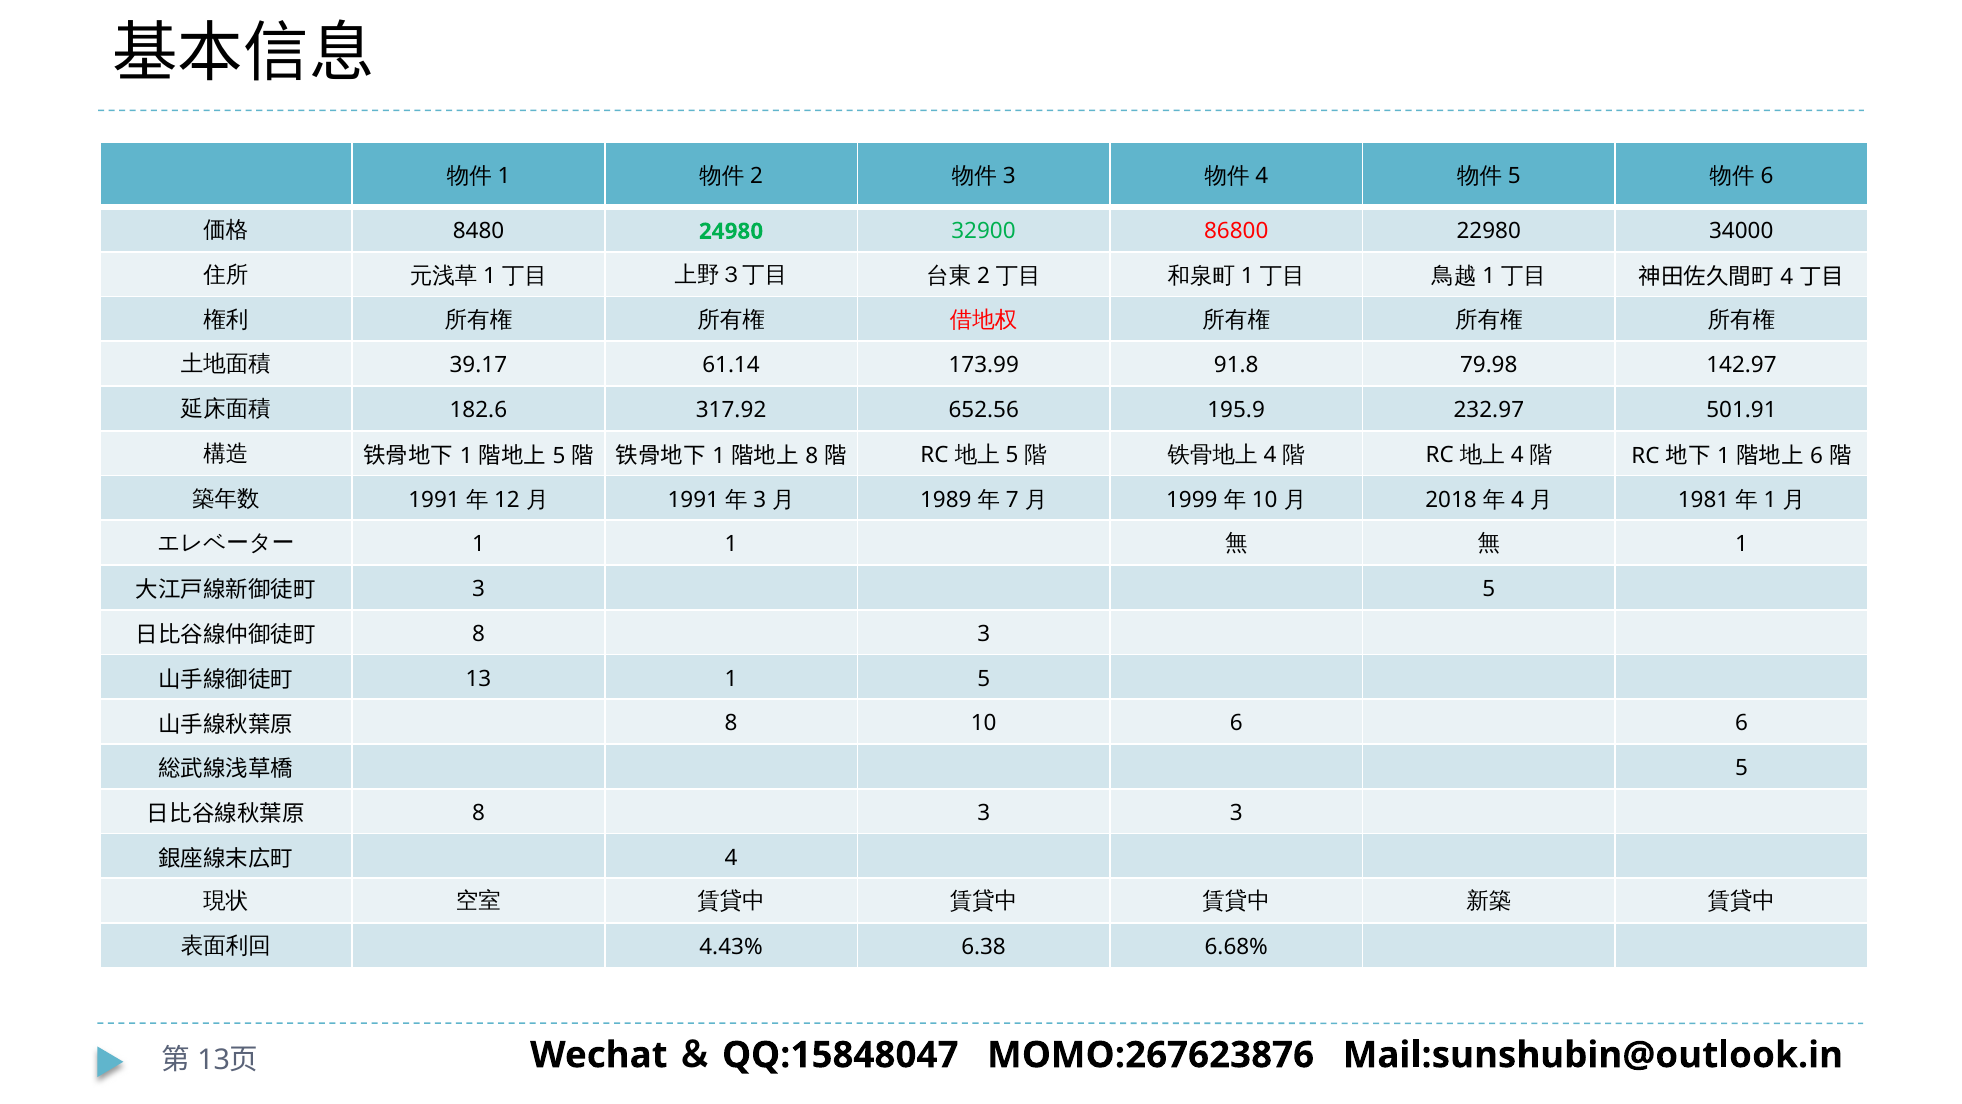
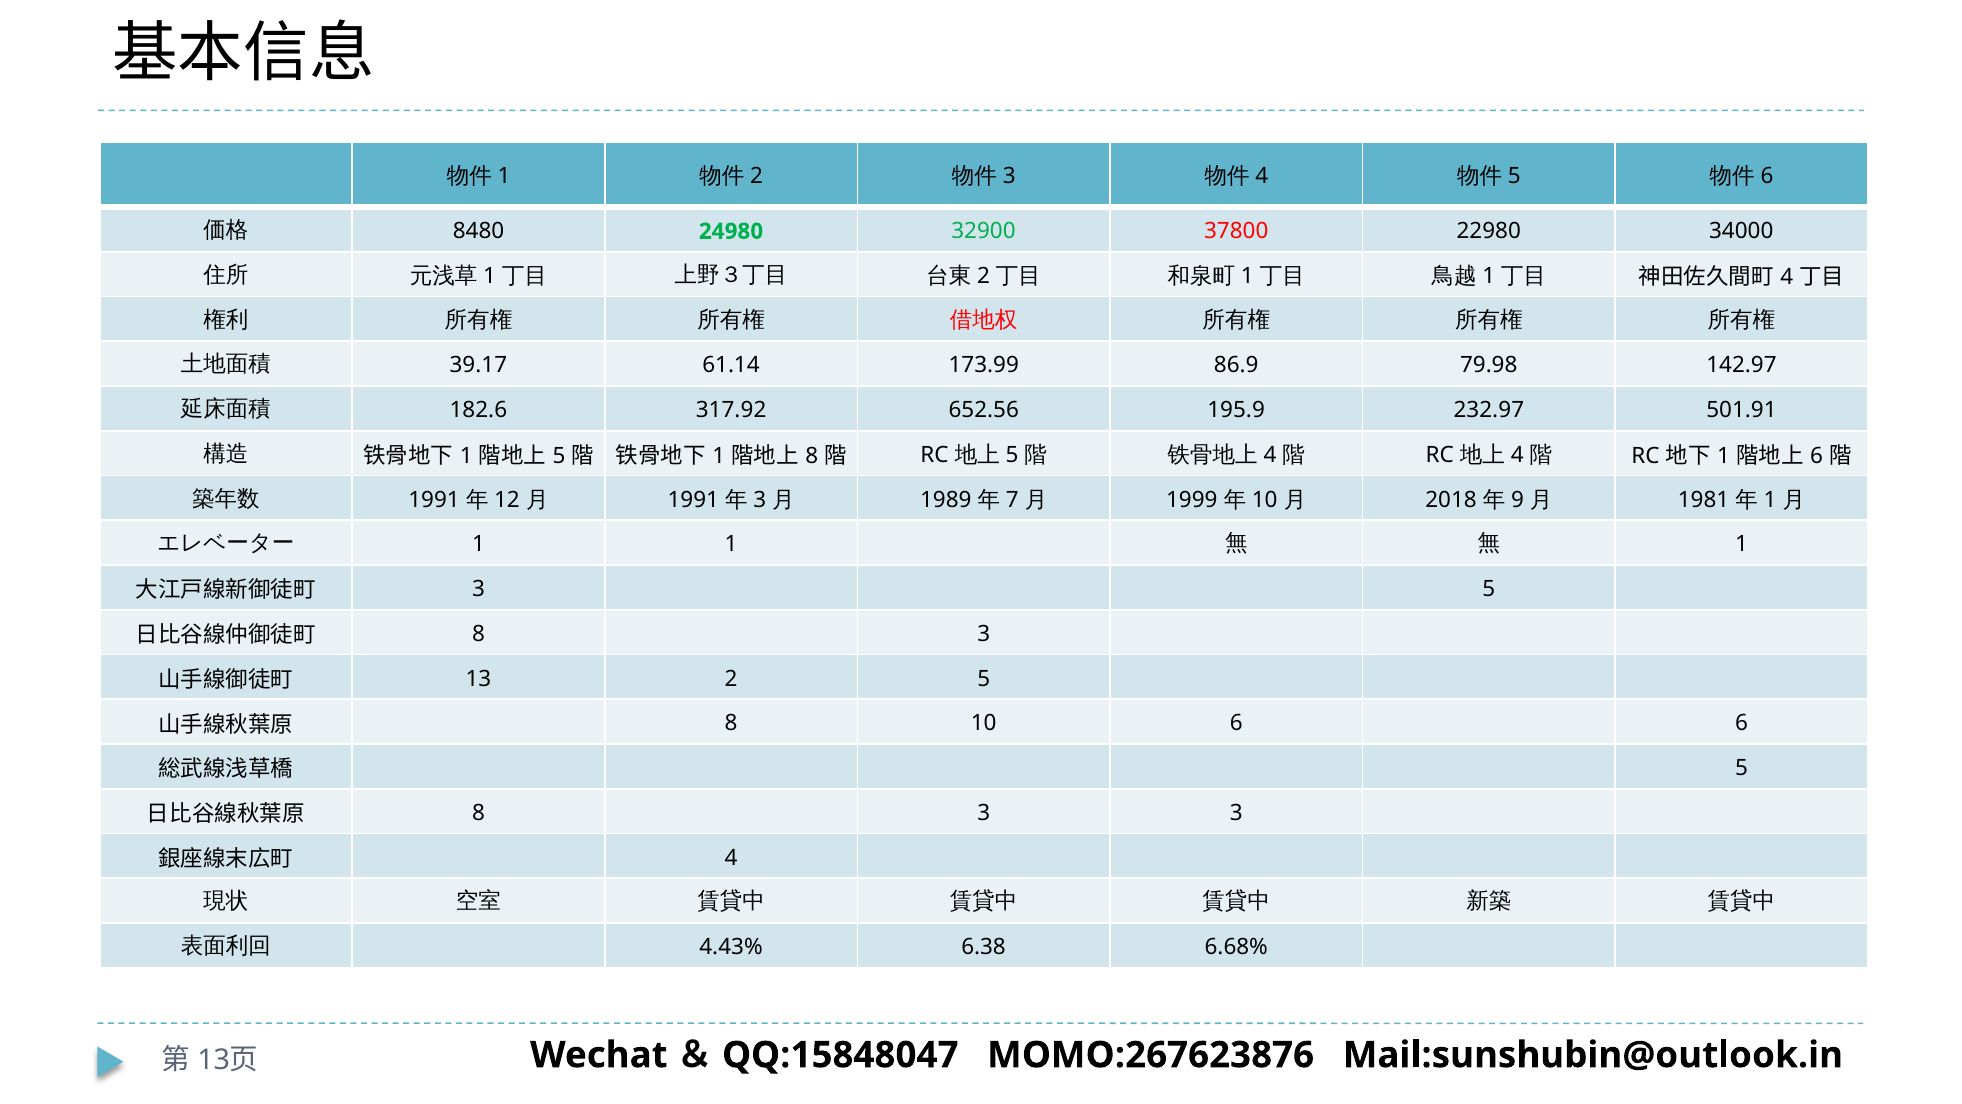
86800: 86800 -> 37800
91.8: 91.8 -> 86.9
4 at (1518, 500): 4 -> 9
13 1: 1 -> 2
